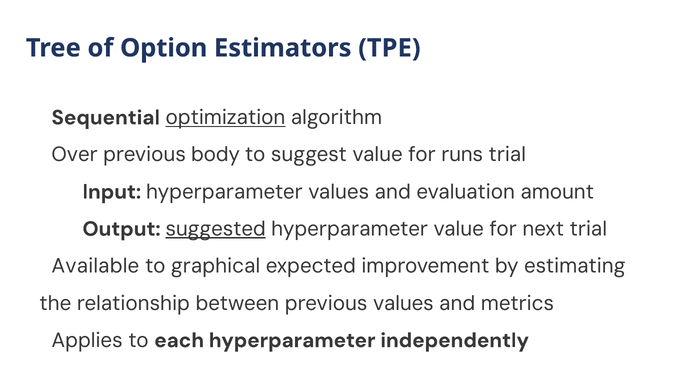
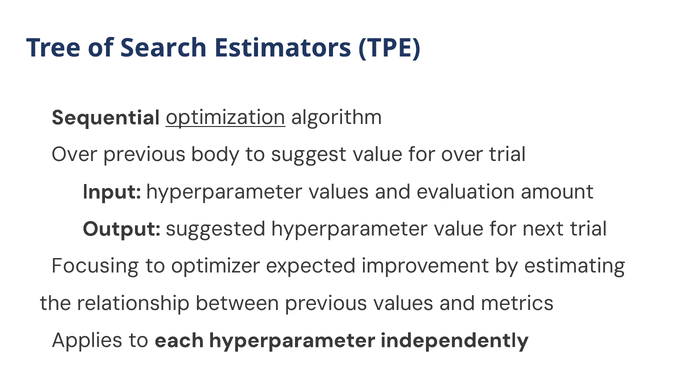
Option: Option -> Search
for runs: runs -> over
suggested underline: present -> none
Available: Available -> Focusing
graphical: graphical -> optimizer
